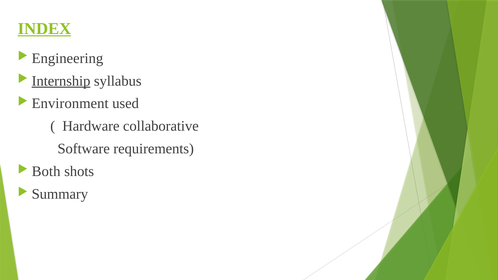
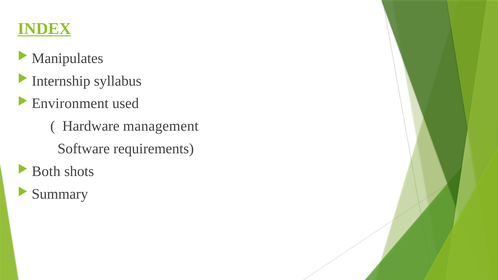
Engineering: Engineering -> Manipulates
Internship underline: present -> none
collaborative: collaborative -> management
